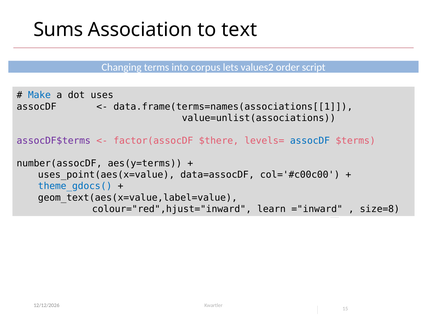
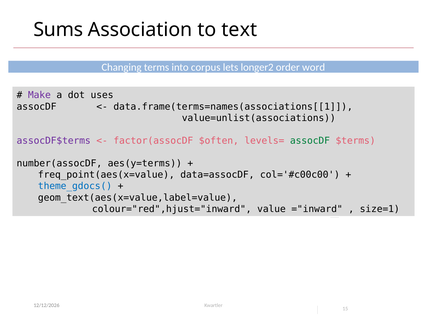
values2: values2 -> longer2
script: script -> word
Make colour: blue -> purple
$there: $there -> $often
assocDF at (310, 141) colour: blue -> green
uses_point(aes(x=value: uses_point(aes(x=value -> freq_point(aes(x=value
learn: learn -> value
size=8: size=8 -> size=1
